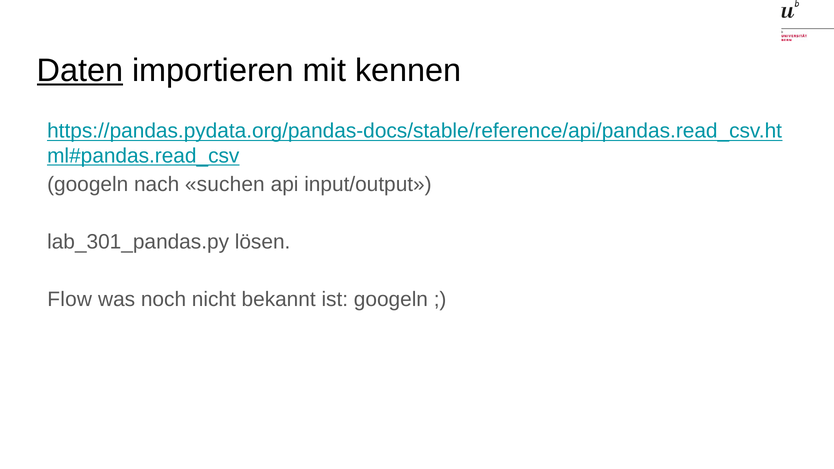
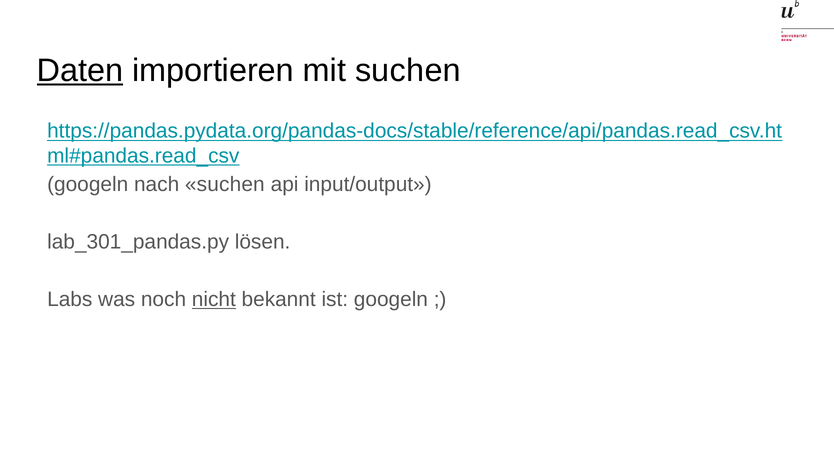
mit kennen: kennen -> suchen
Flow: Flow -> Labs
nicht underline: none -> present
